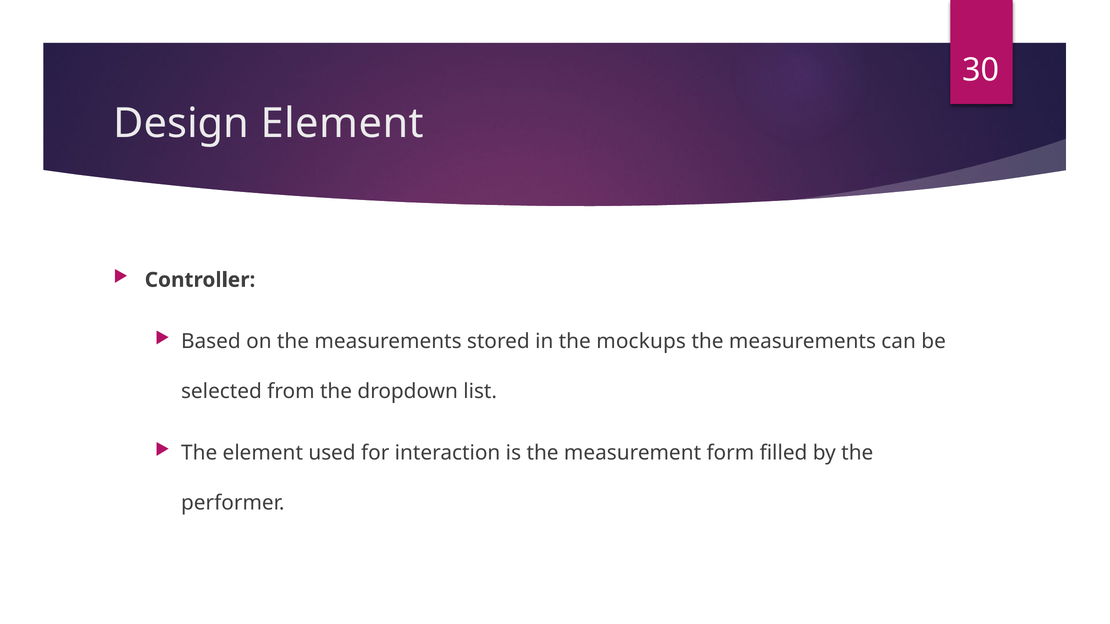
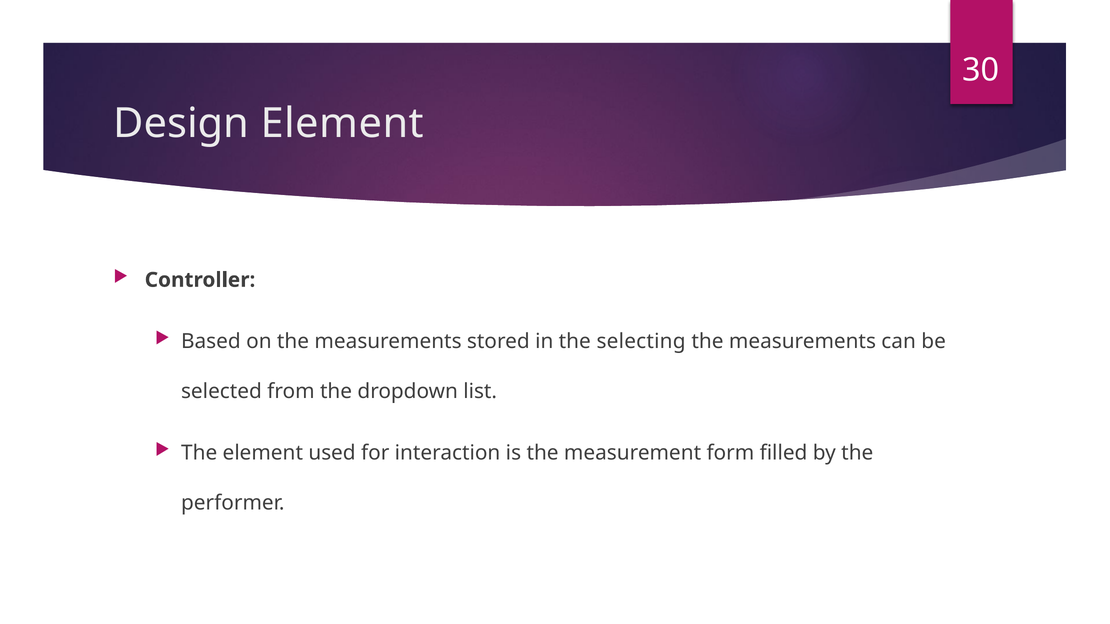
mockups: mockups -> selecting
